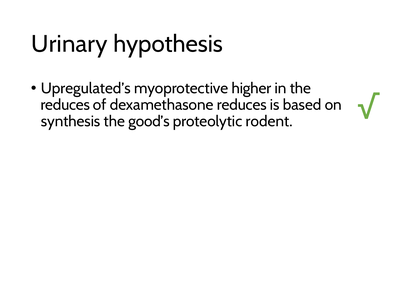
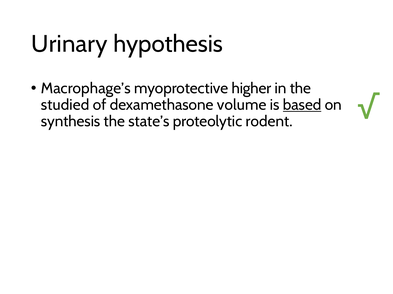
Upregulated’s: Upregulated’s -> Macrophage’s
reduces at (65, 105): reduces -> studied
dexamethasone reduces: reduces -> volume
based underline: none -> present
good’s: good’s -> state’s
